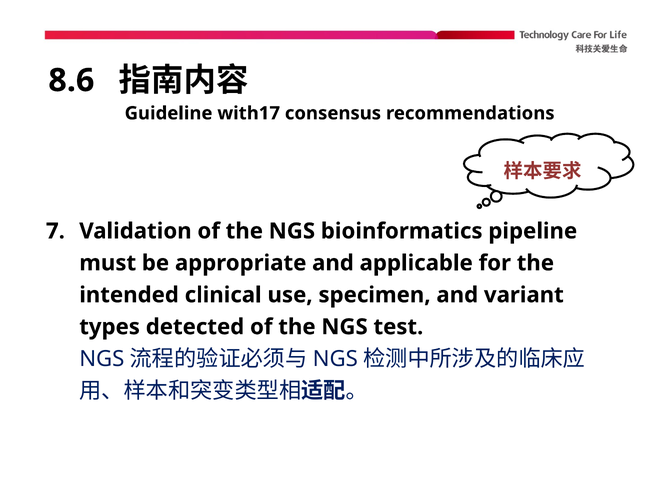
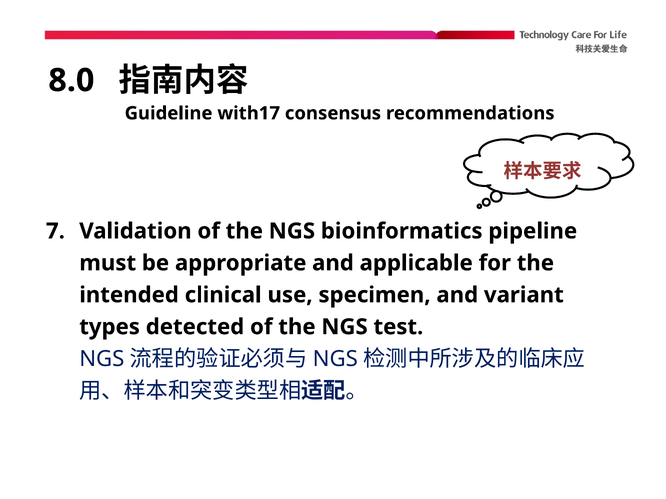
8.6: 8.6 -> 8.0
